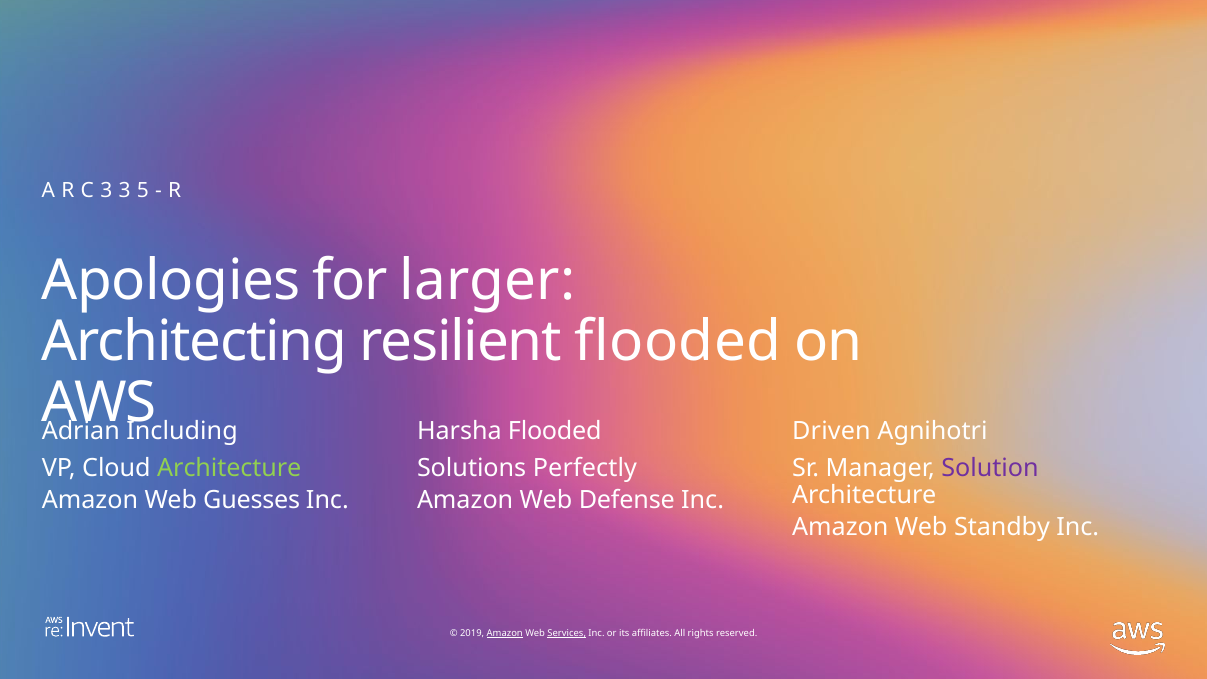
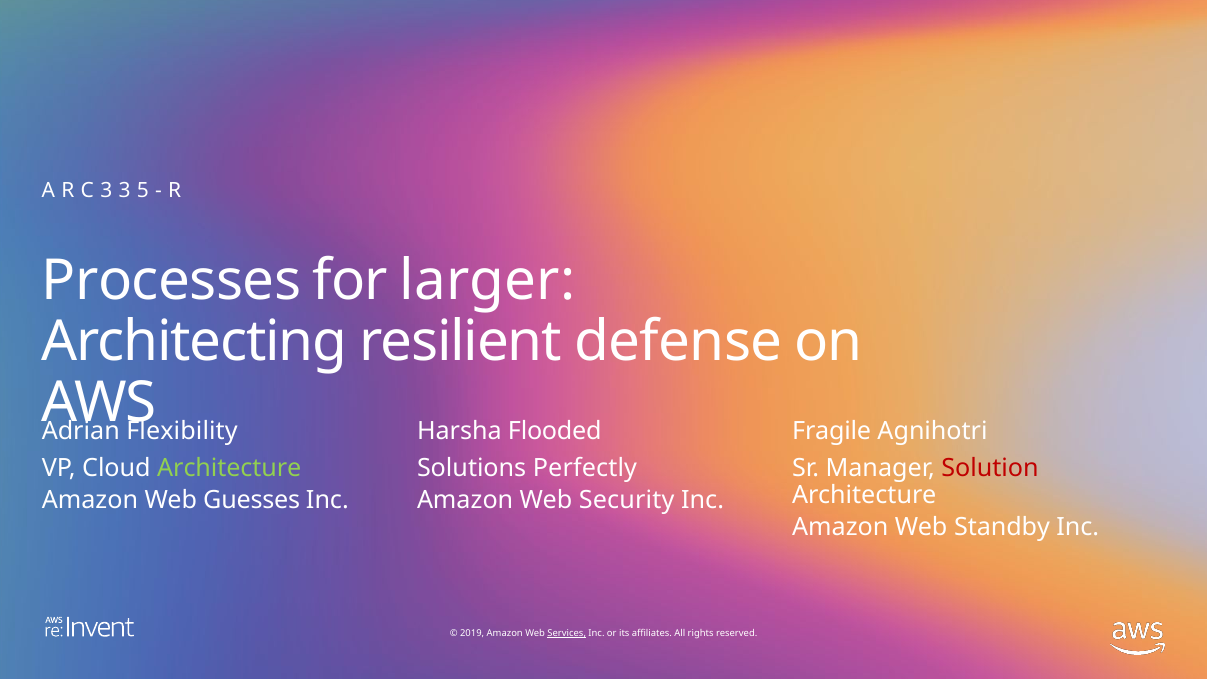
Apologies: Apologies -> Processes
resilient flooded: flooded -> defense
Including: Including -> Flexibility
Driven: Driven -> Fragile
Solution colour: purple -> red
Defense: Defense -> Security
Amazon at (505, 633) underline: present -> none
